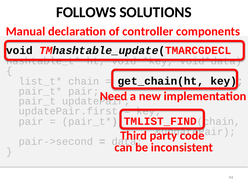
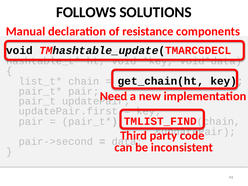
controller: controller -> resistance
